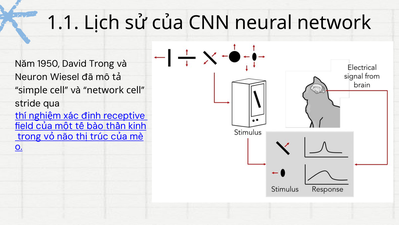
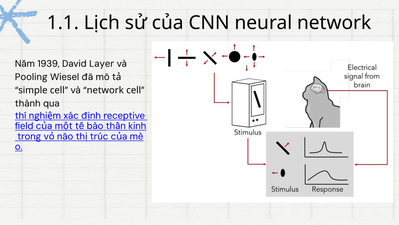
1950: 1950 -> 1939
David Trong: Trong -> Layer
Neuron: Neuron -> Pooling
stride: stride -> thành
